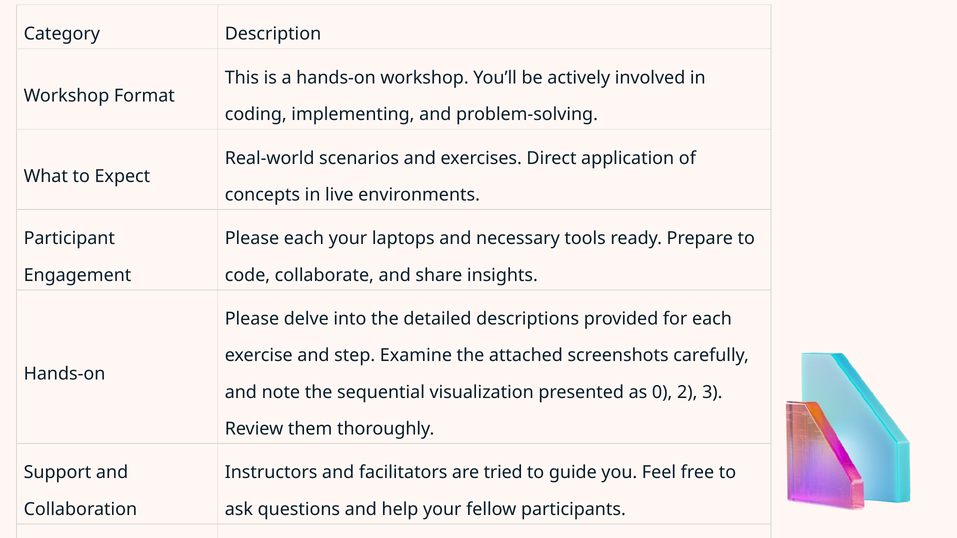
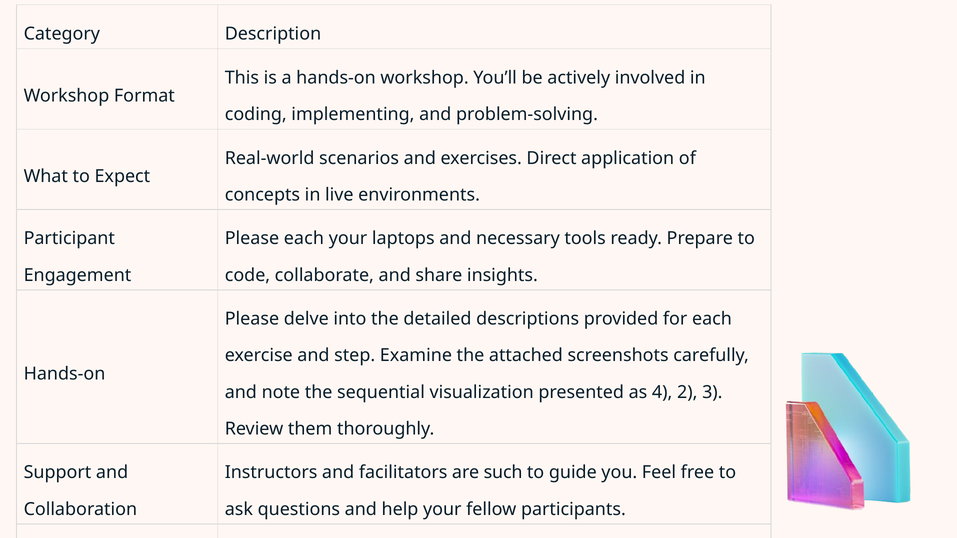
0: 0 -> 4
tried: tried -> such
